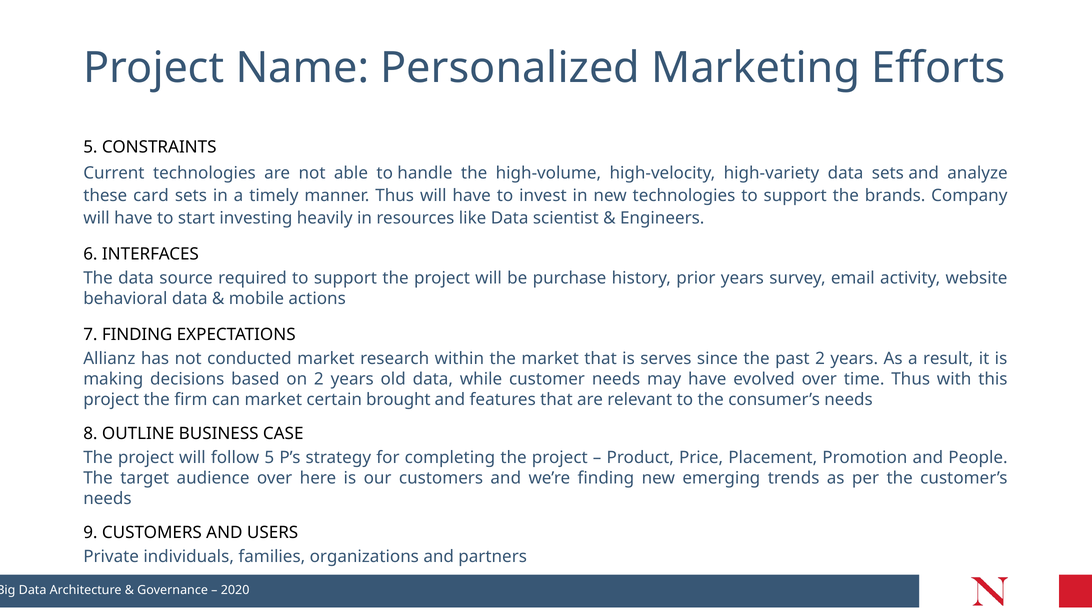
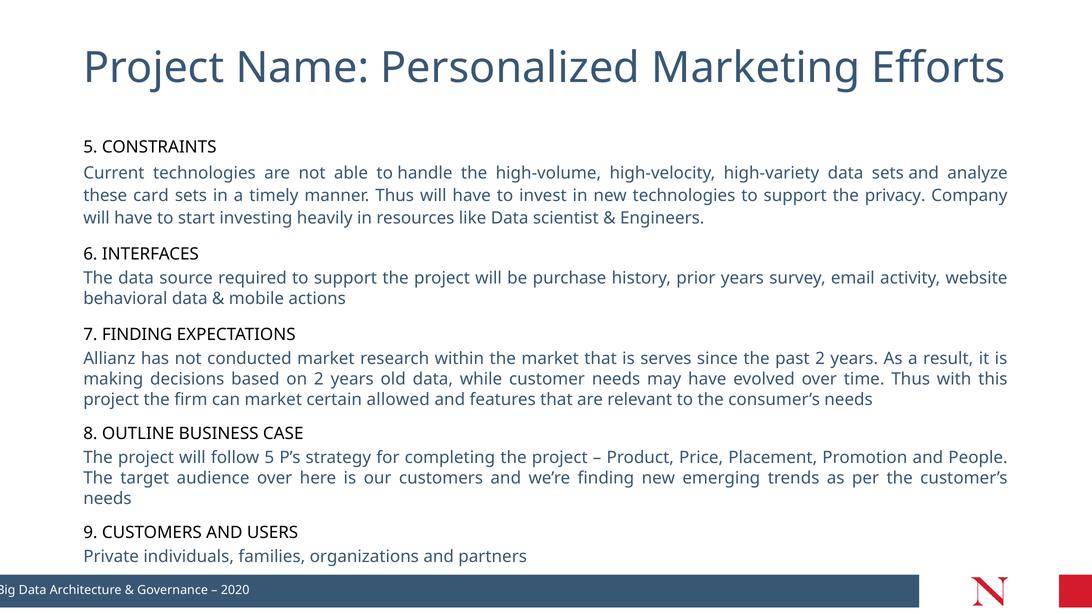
brands: brands -> privacy
brought: brought -> allowed
